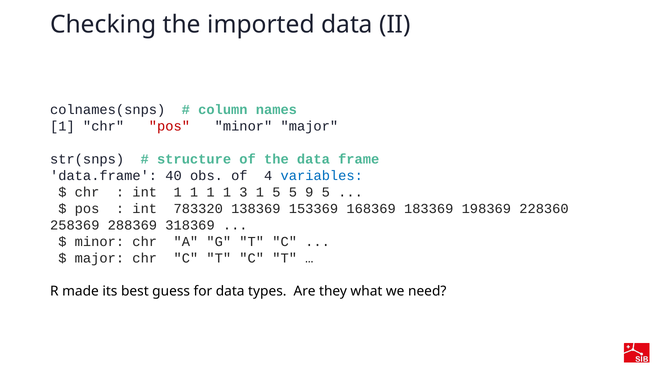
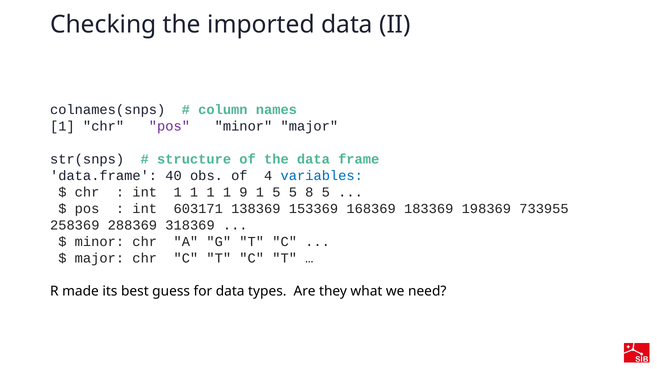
pos at (169, 126) colour: red -> purple
3: 3 -> 9
9: 9 -> 8
783320: 783320 -> 603171
228360: 228360 -> 733955
